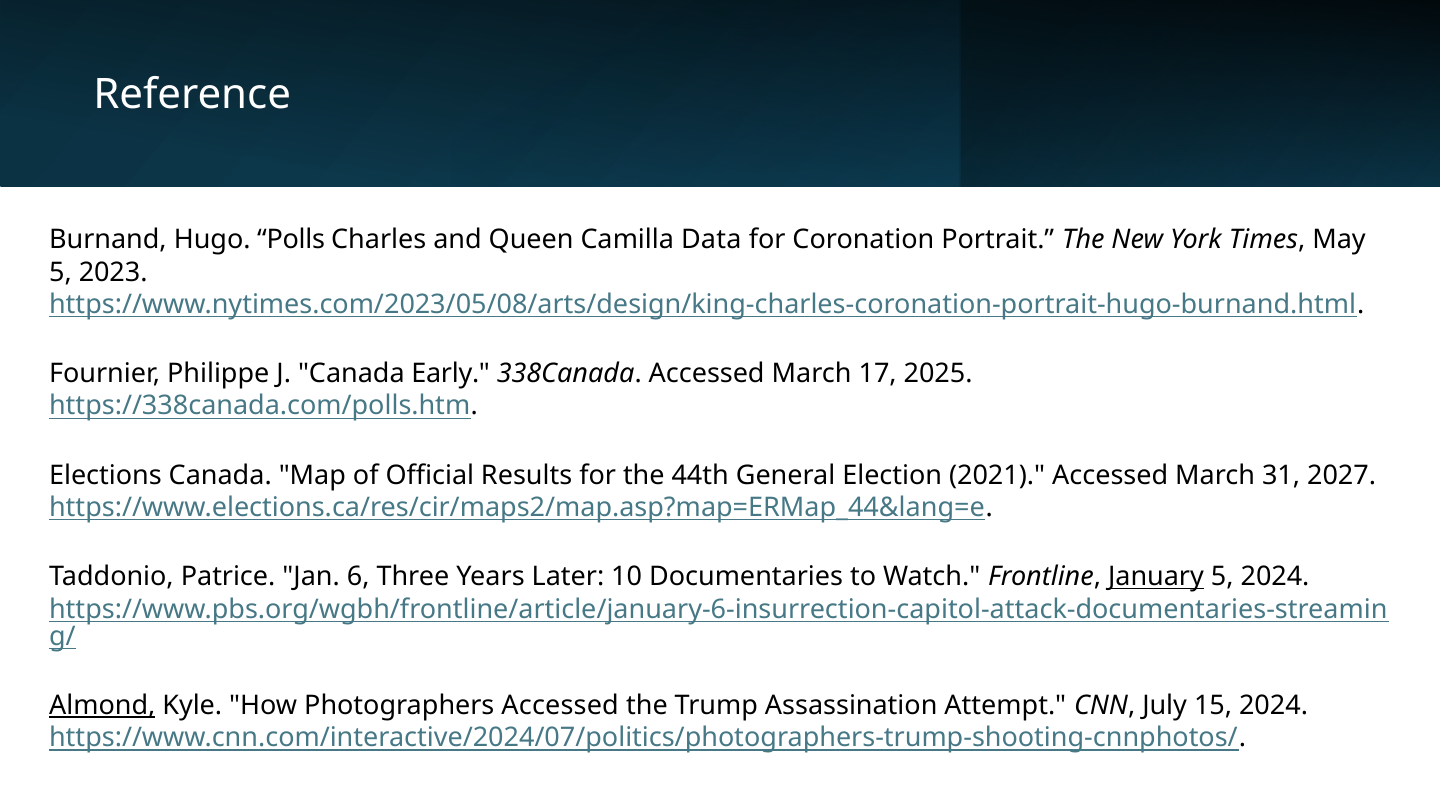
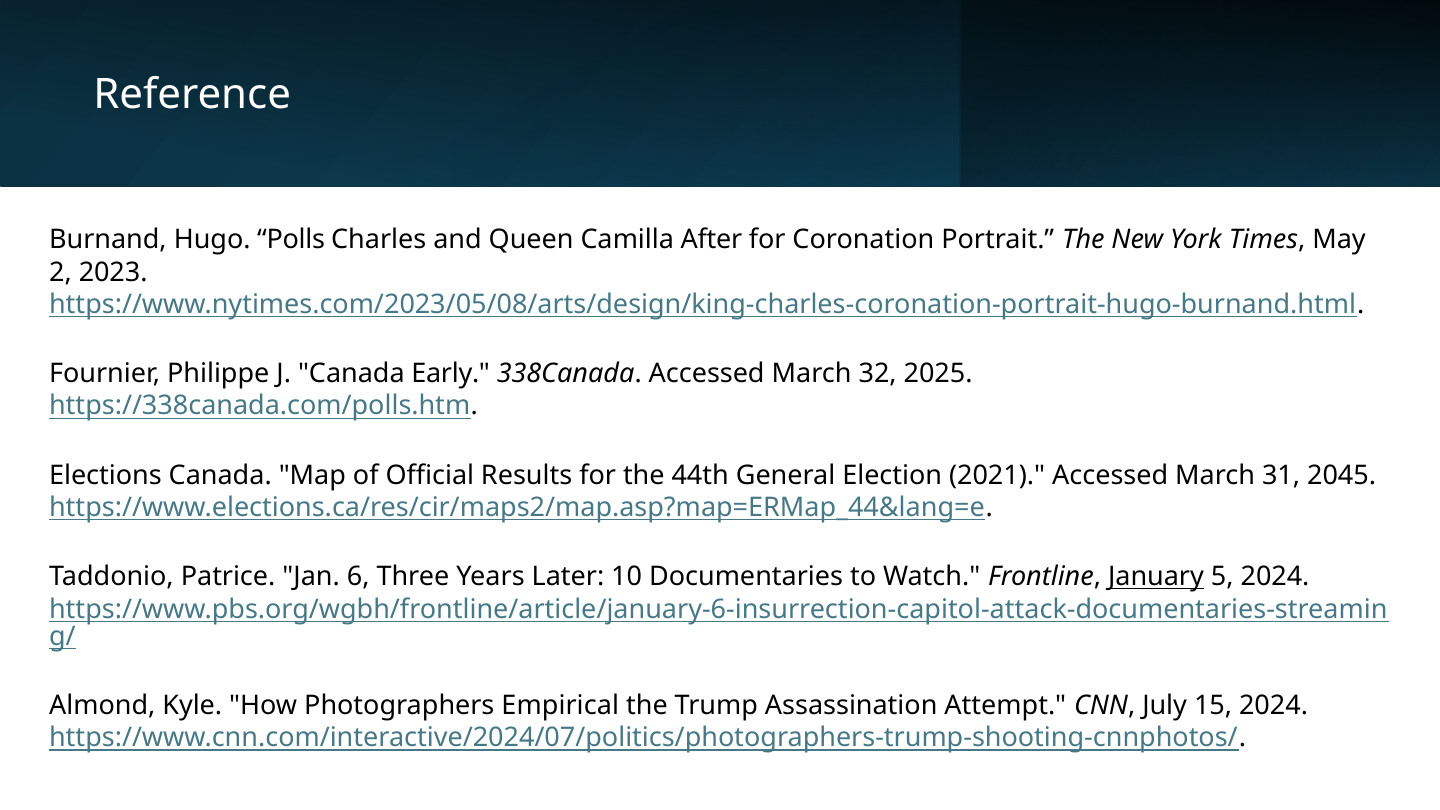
Data: Data -> After
5 at (60, 272): 5 -> 2
17: 17 -> 32
2027: 2027 -> 2045
Almond underline: present -> none
Photographers Accessed: Accessed -> Empirical
